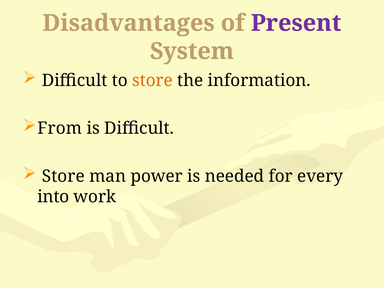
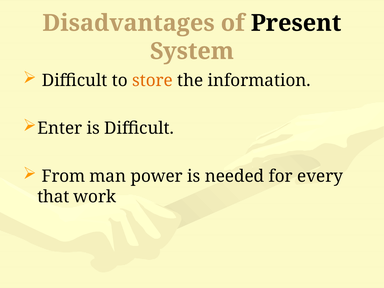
Present colour: purple -> black
From: From -> Enter
Store at (63, 176): Store -> From
into: into -> that
